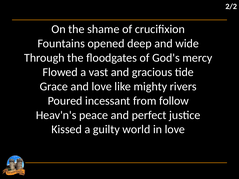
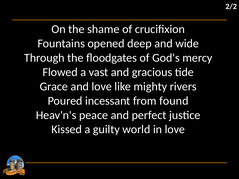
follow: follow -> found
